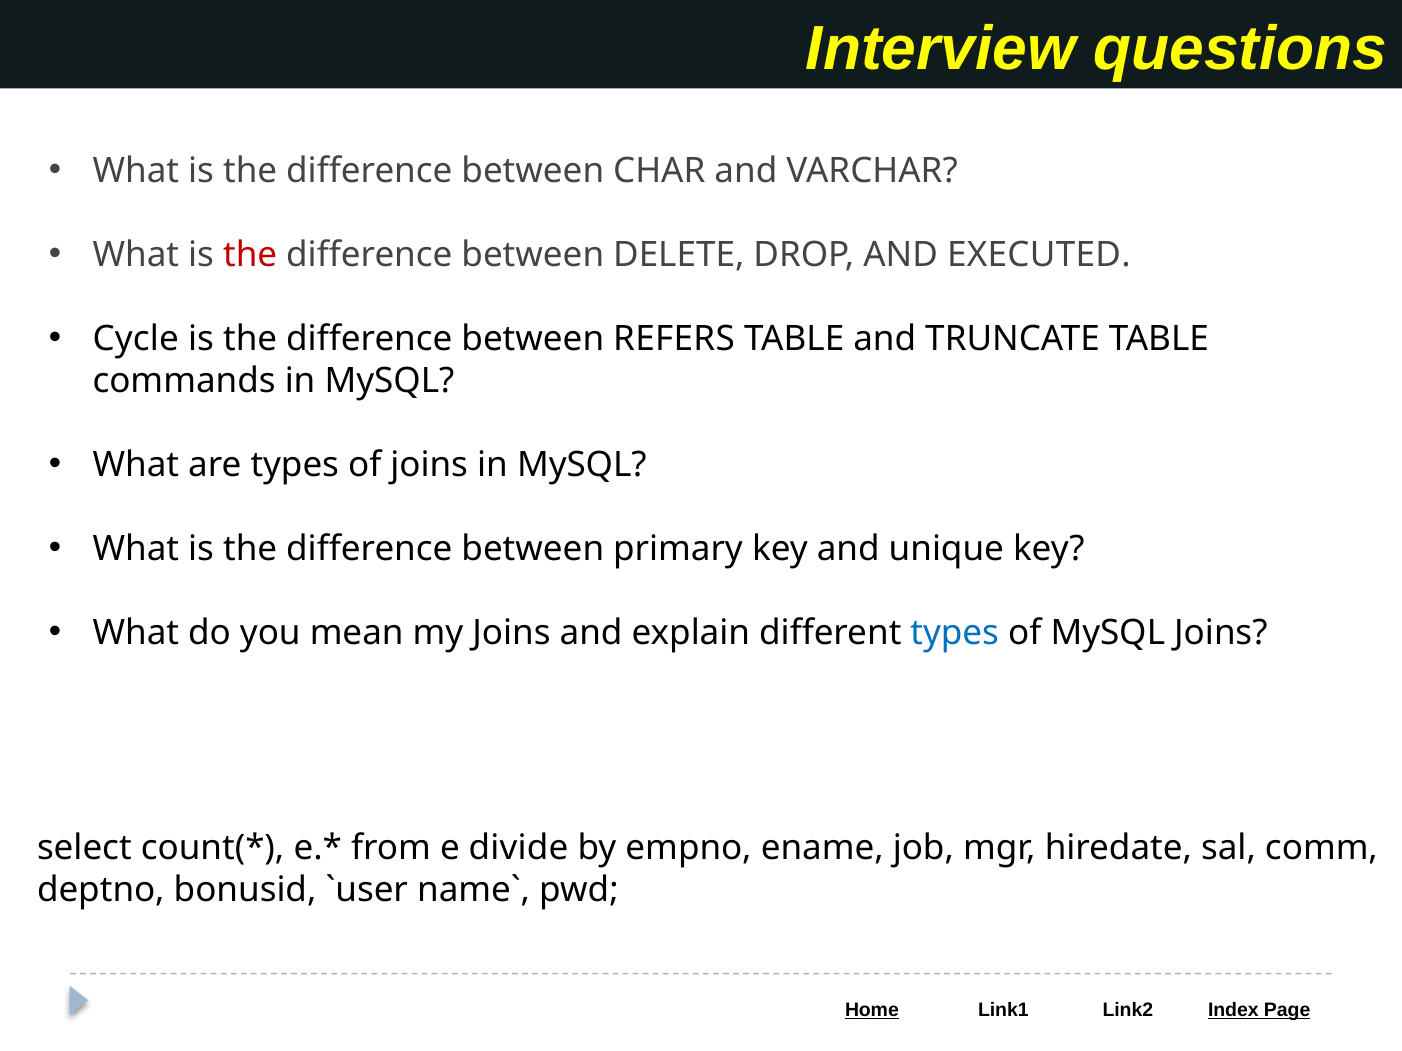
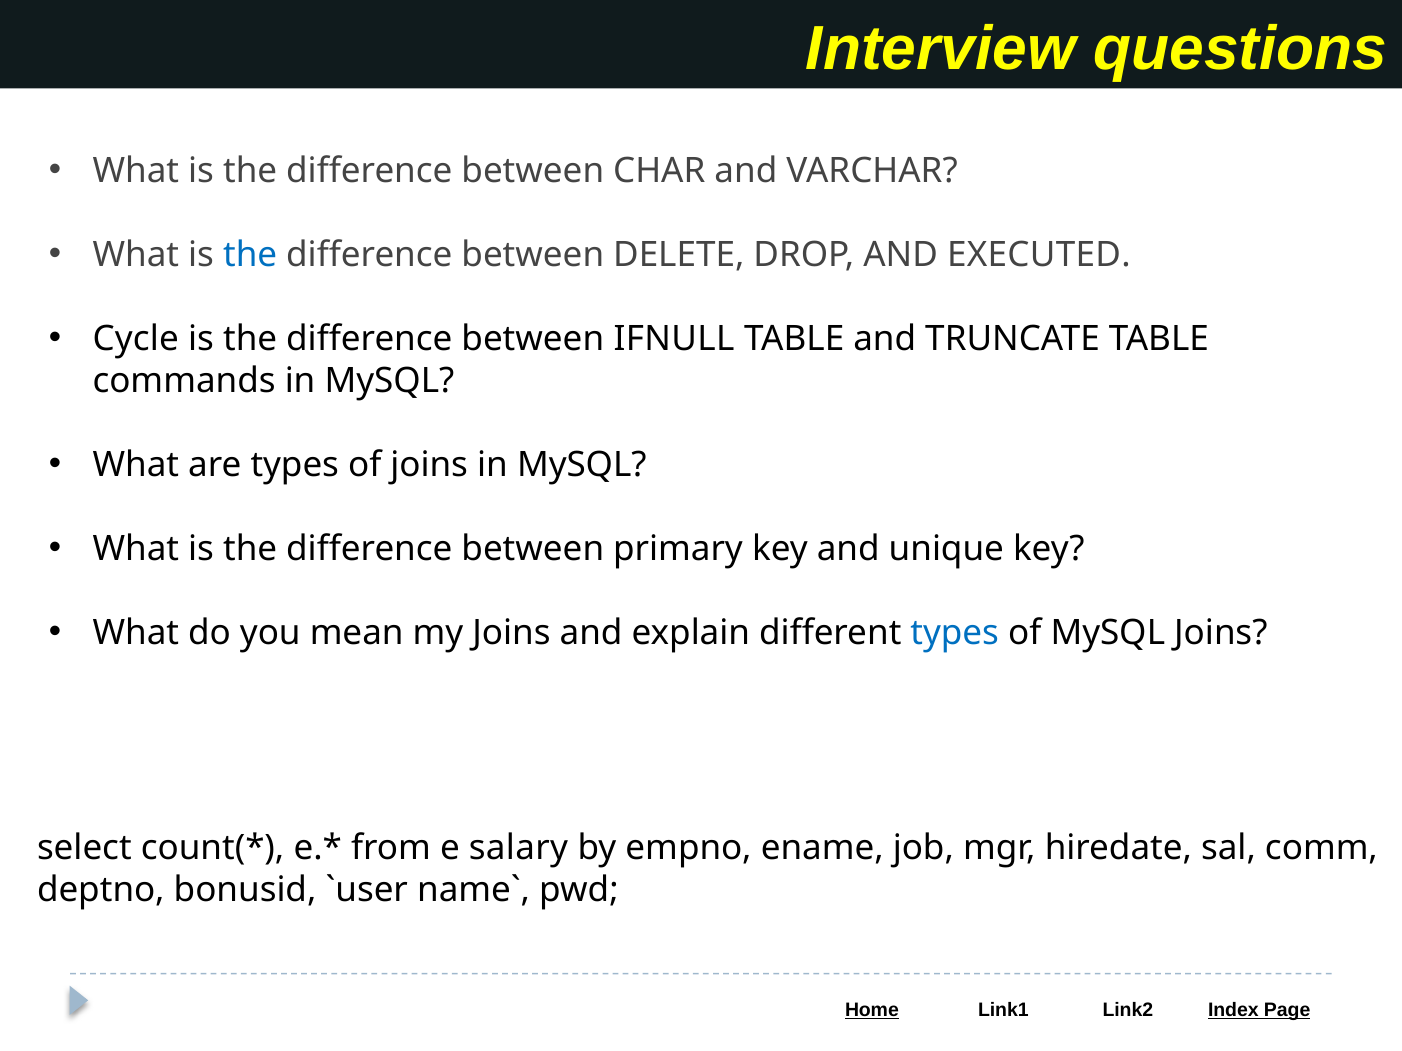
the at (250, 255) colour: red -> blue
REFERS: REFERS -> IFNULL
divide: divide -> salary
